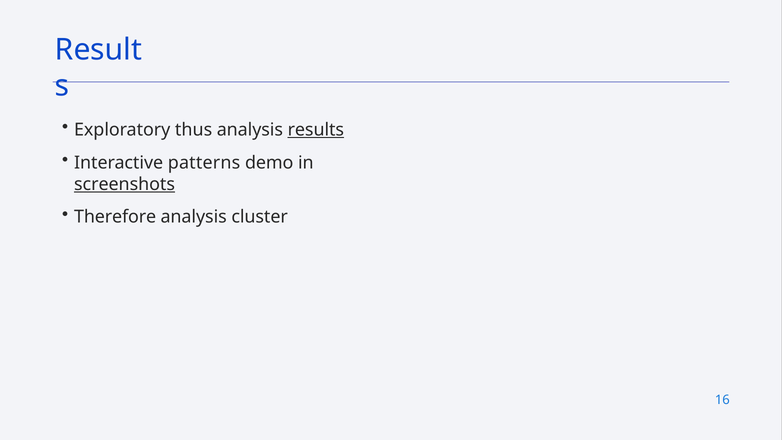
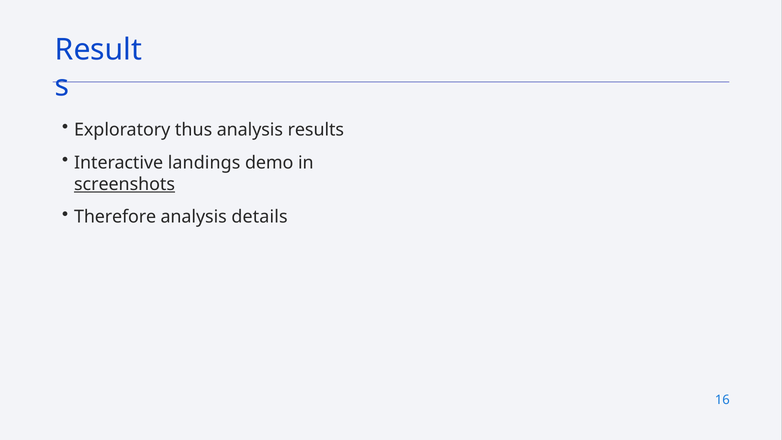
results underline: present -> none
patterns: patterns -> landings
cluster: cluster -> details
